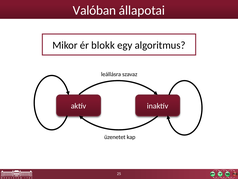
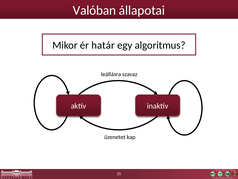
blokk: blokk -> határ
